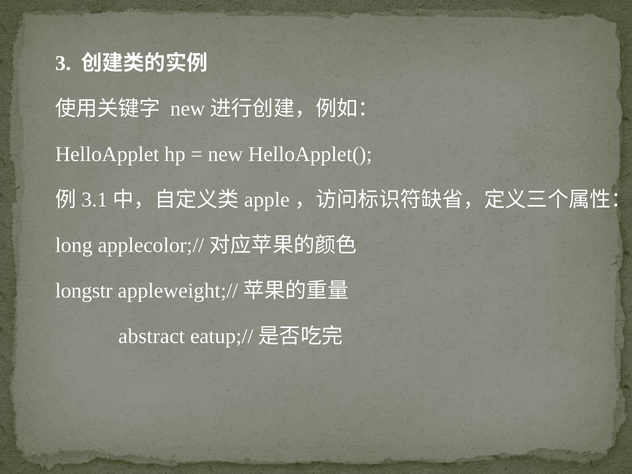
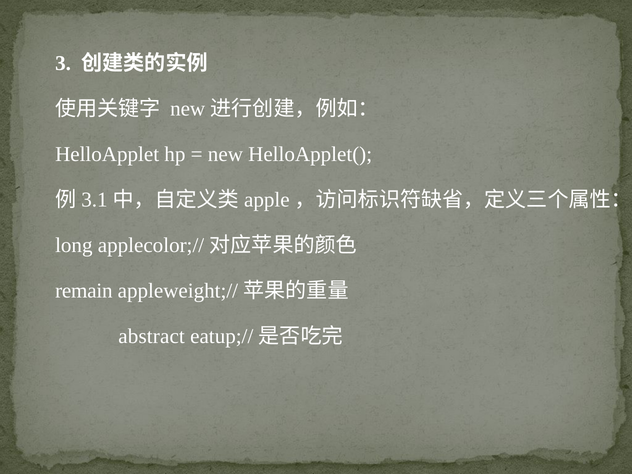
longstr: longstr -> remain
